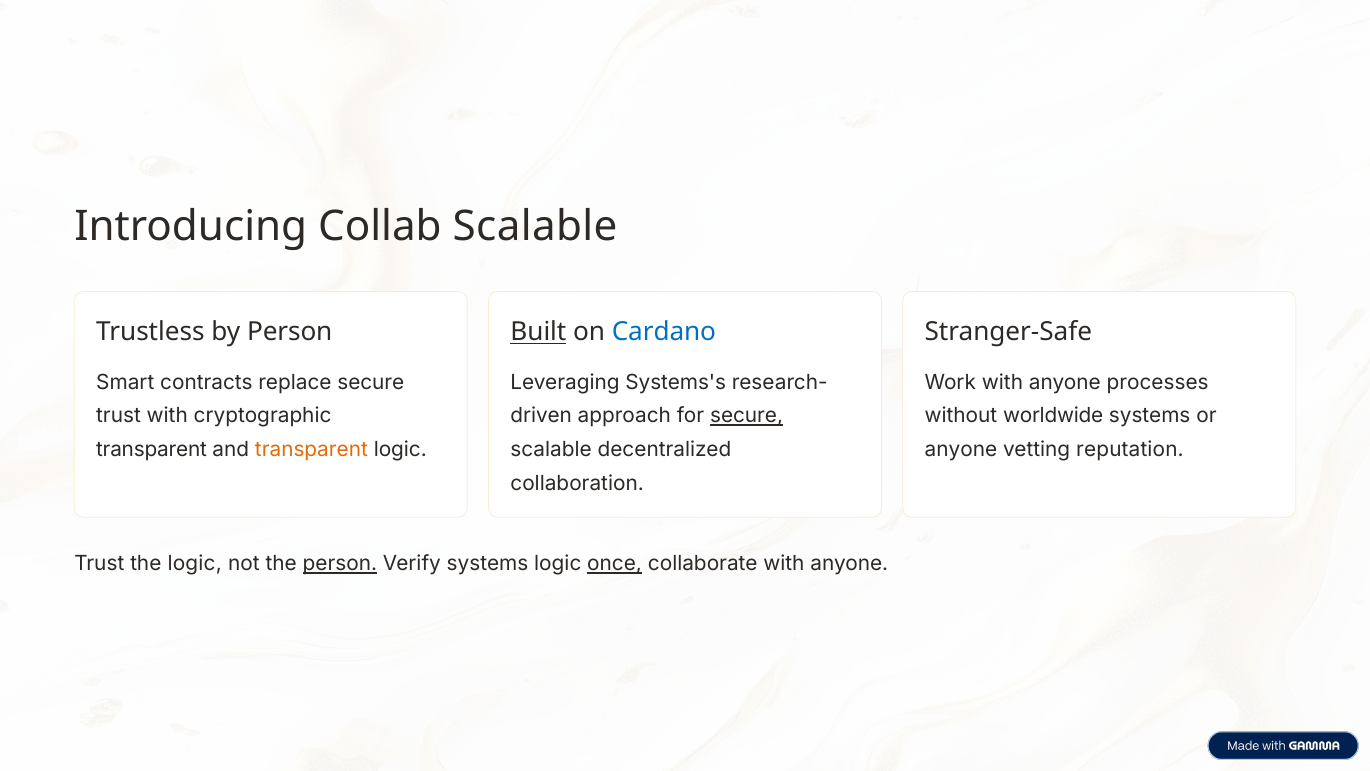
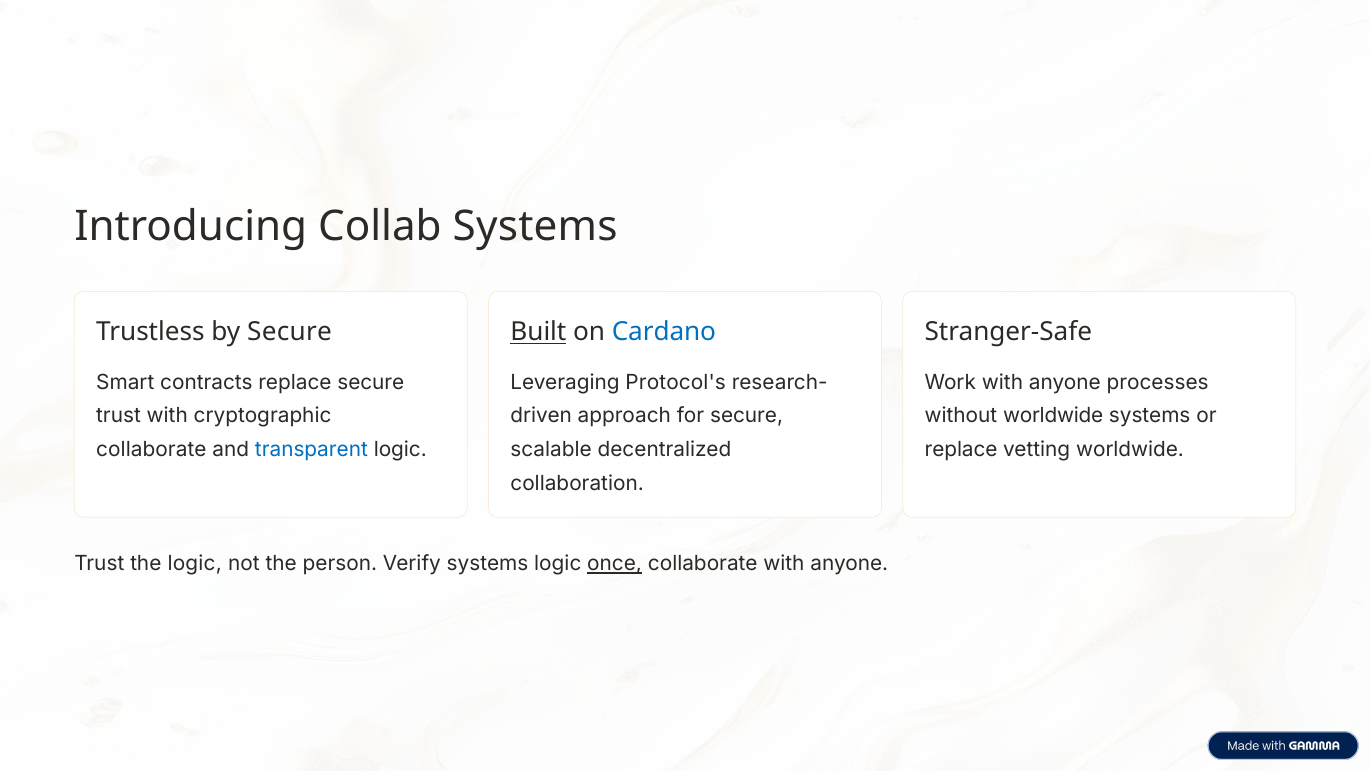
Collab Scalable: Scalable -> Systems
by Person: Person -> Secure
Systems's: Systems's -> Protocol's
secure at (747, 416) underline: present -> none
transparent at (151, 450): transparent -> collaborate
transparent at (311, 450) colour: orange -> blue
anyone at (961, 450): anyone -> replace
vetting reputation: reputation -> worldwide
person at (340, 564) underline: present -> none
